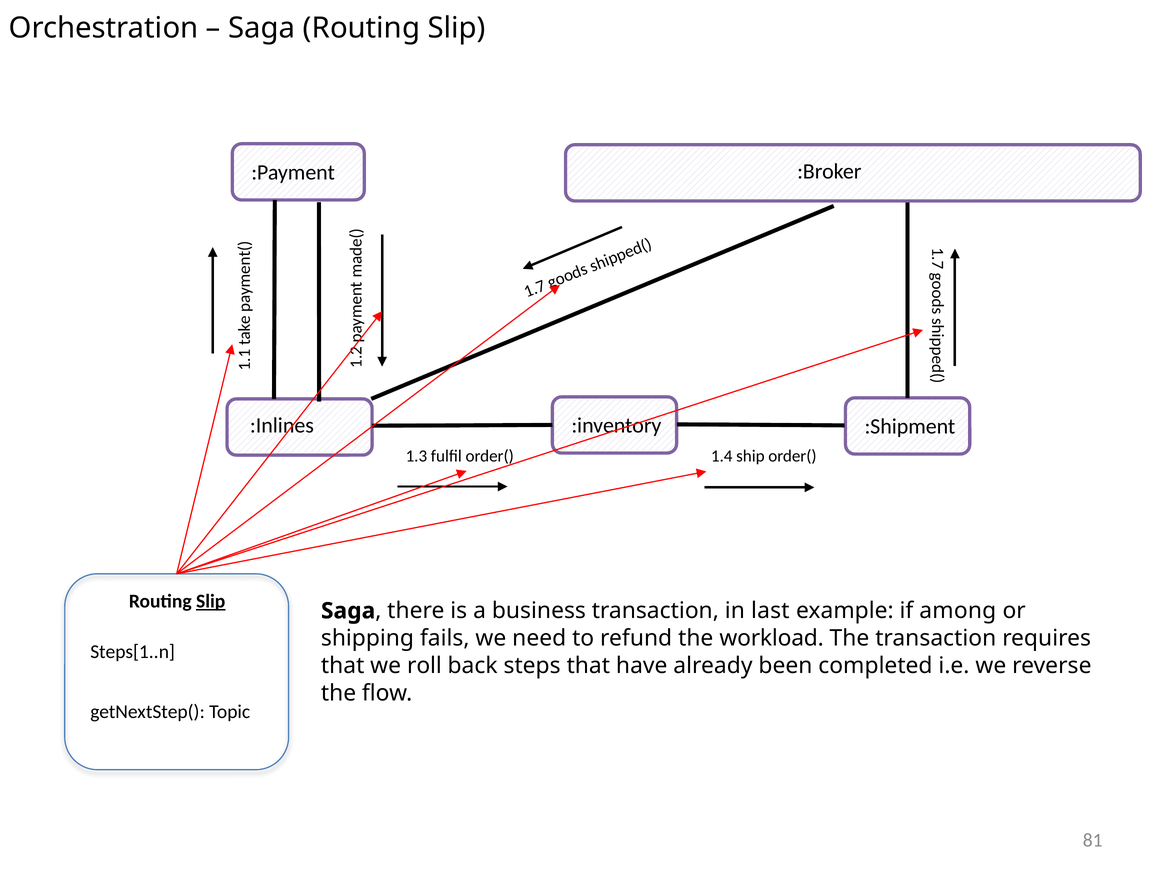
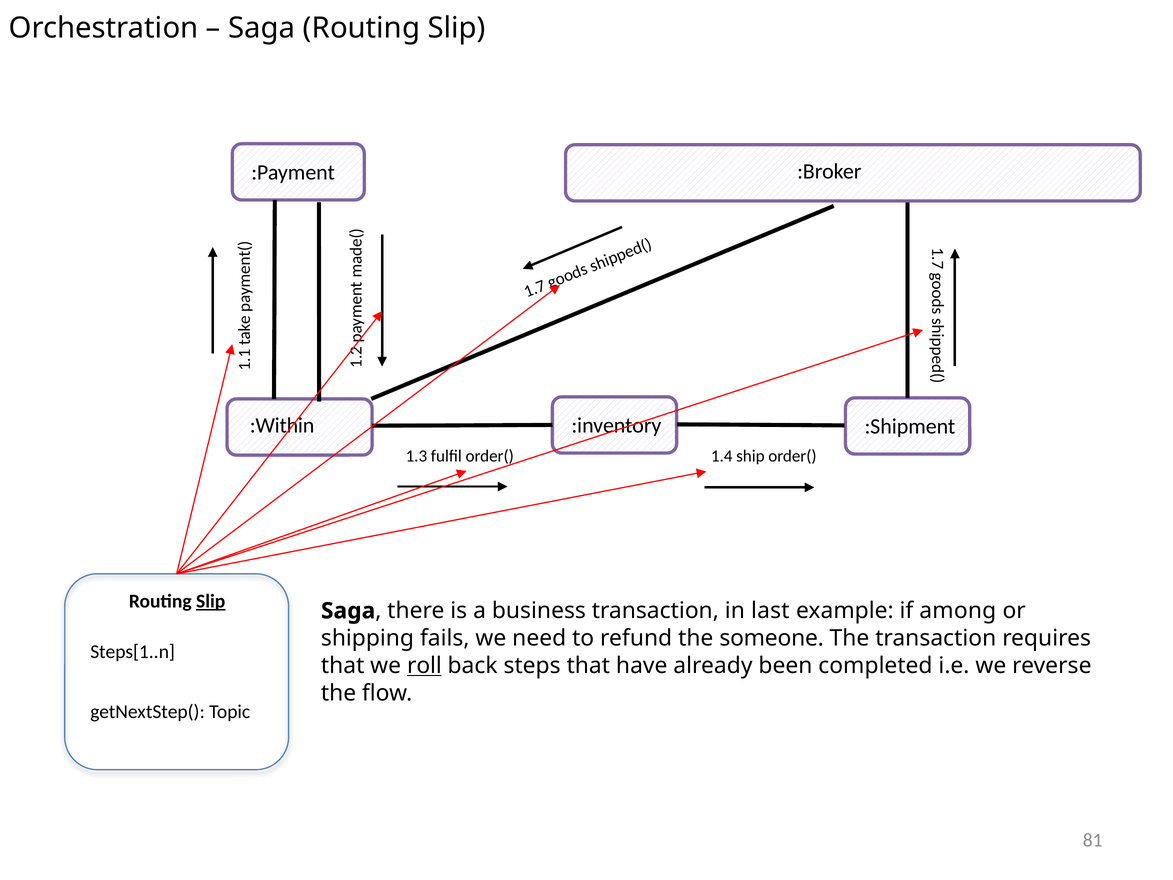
:Inlines: :Inlines -> :Within
workload: workload -> someone
roll underline: none -> present
